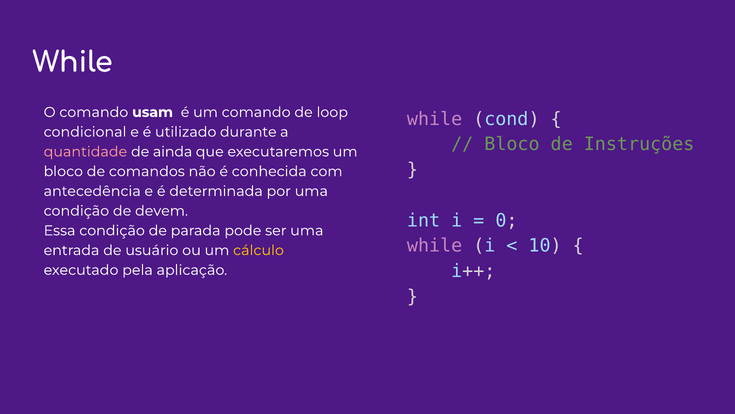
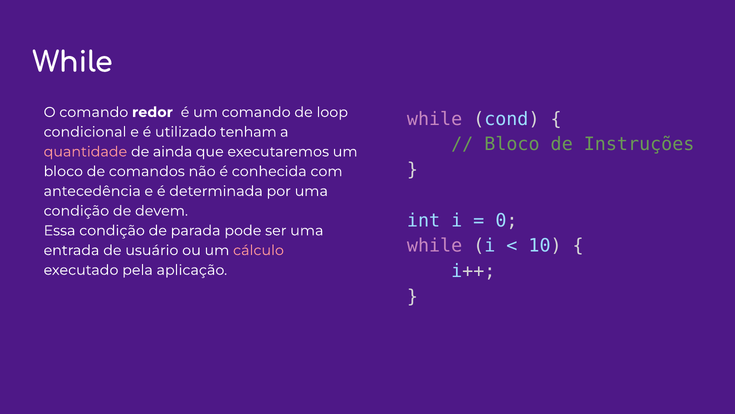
usam: usam -> redor
durante: durante -> tenham
cálculo colour: yellow -> pink
